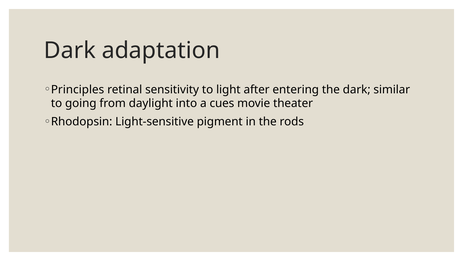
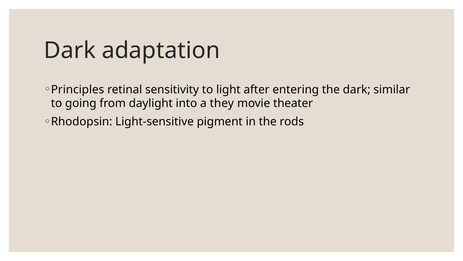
cues: cues -> they
